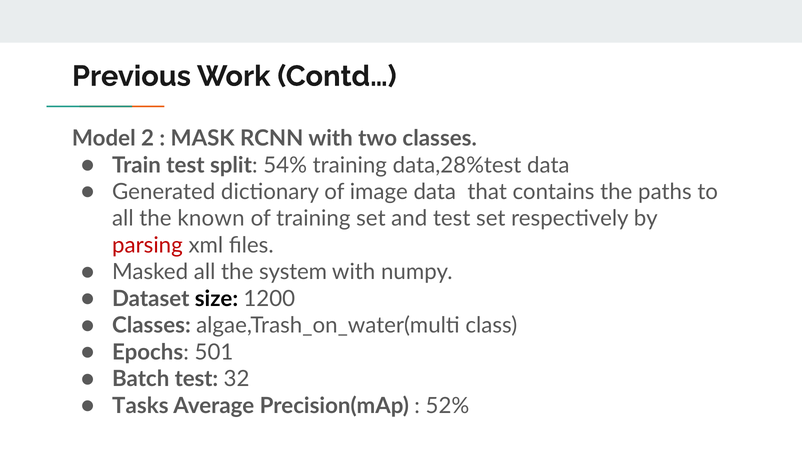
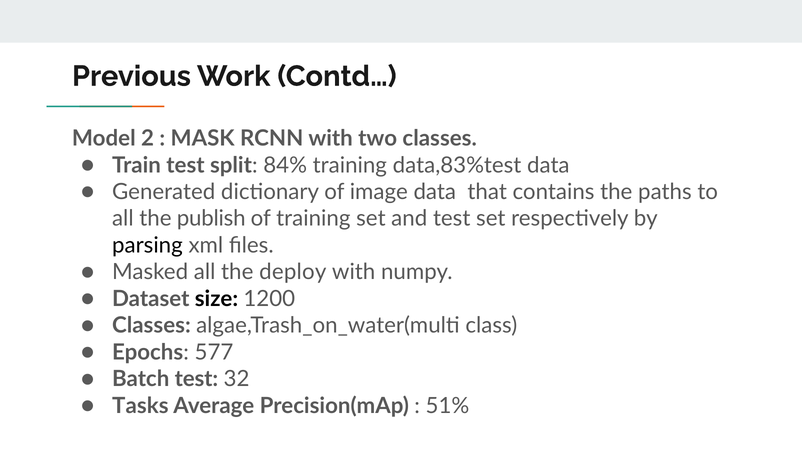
54%: 54% -> 84%
data,28%test: data,28%test -> data,83%test
known: known -> publish
parsing colour: red -> black
system: system -> deploy
501: 501 -> 577
52%: 52% -> 51%
